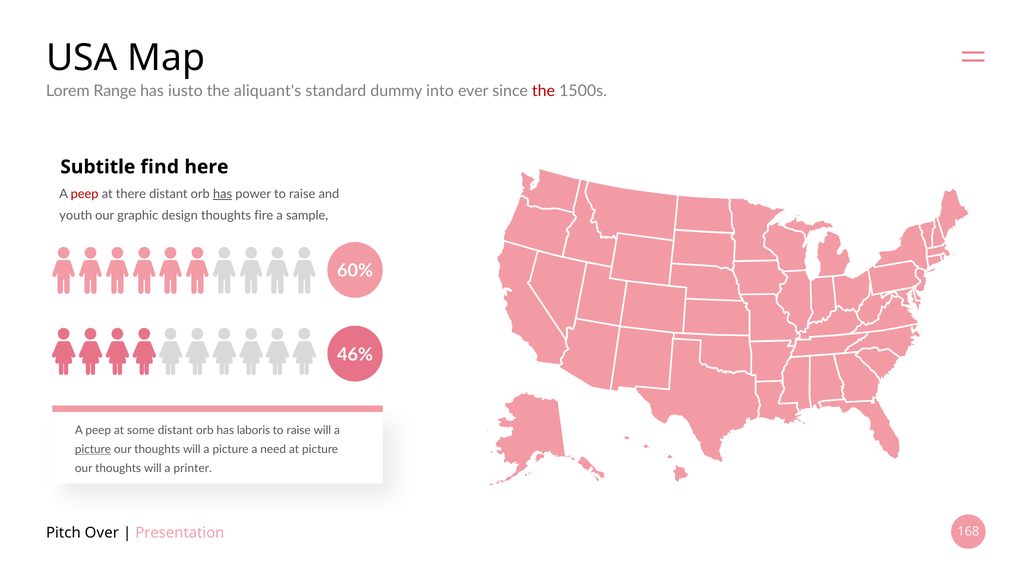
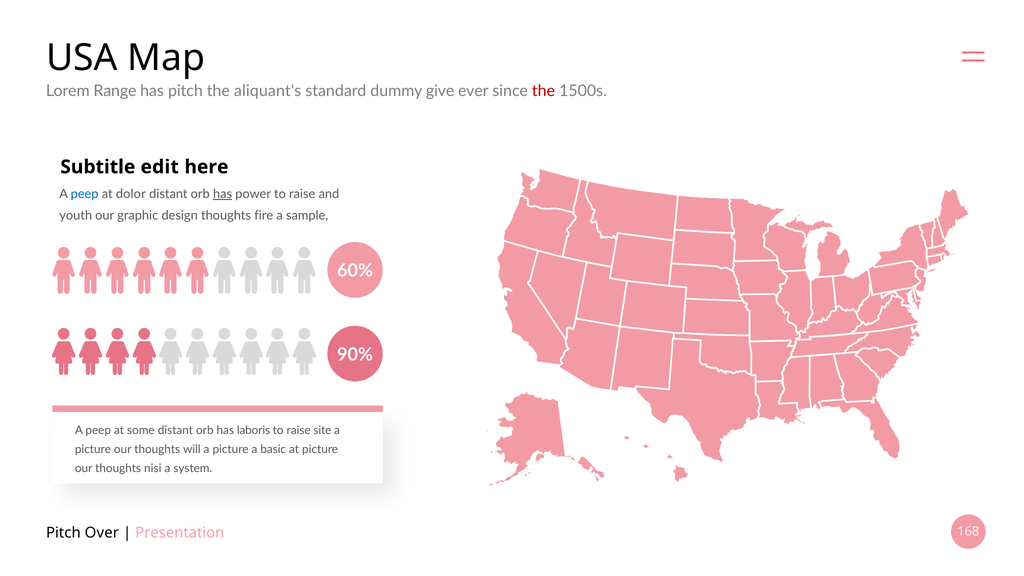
has iusto: iusto -> pitch
into: into -> give
find: find -> edit
peep at (85, 194) colour: red -> blue
there: there -> dolor
46%: 46% -> 90%
raise will: will -> site
picture at (93, 449) underline: present -> none
need: need -> basic
will at (153, 469): will -> nisi
printer: printer -> system
